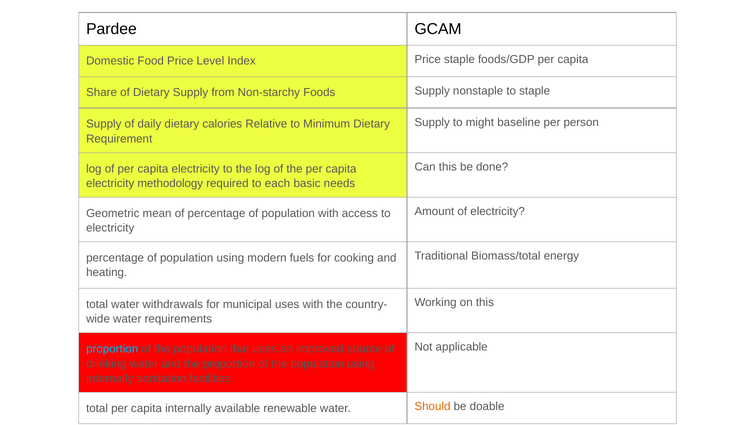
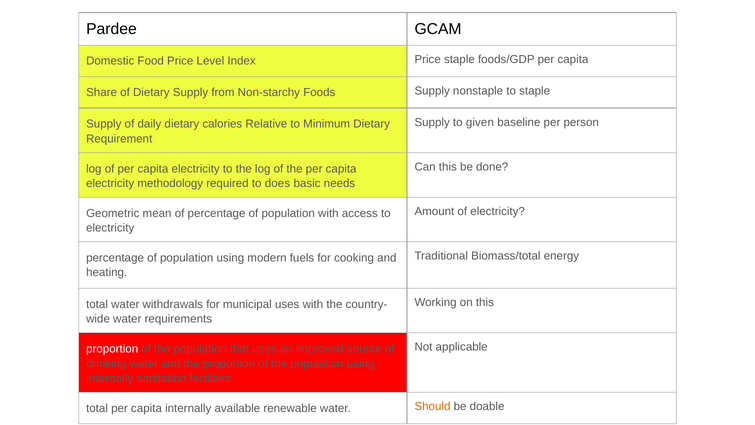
might: might -> given
each: each -> does
proportion at (112, 349) colour: light blue -> white
